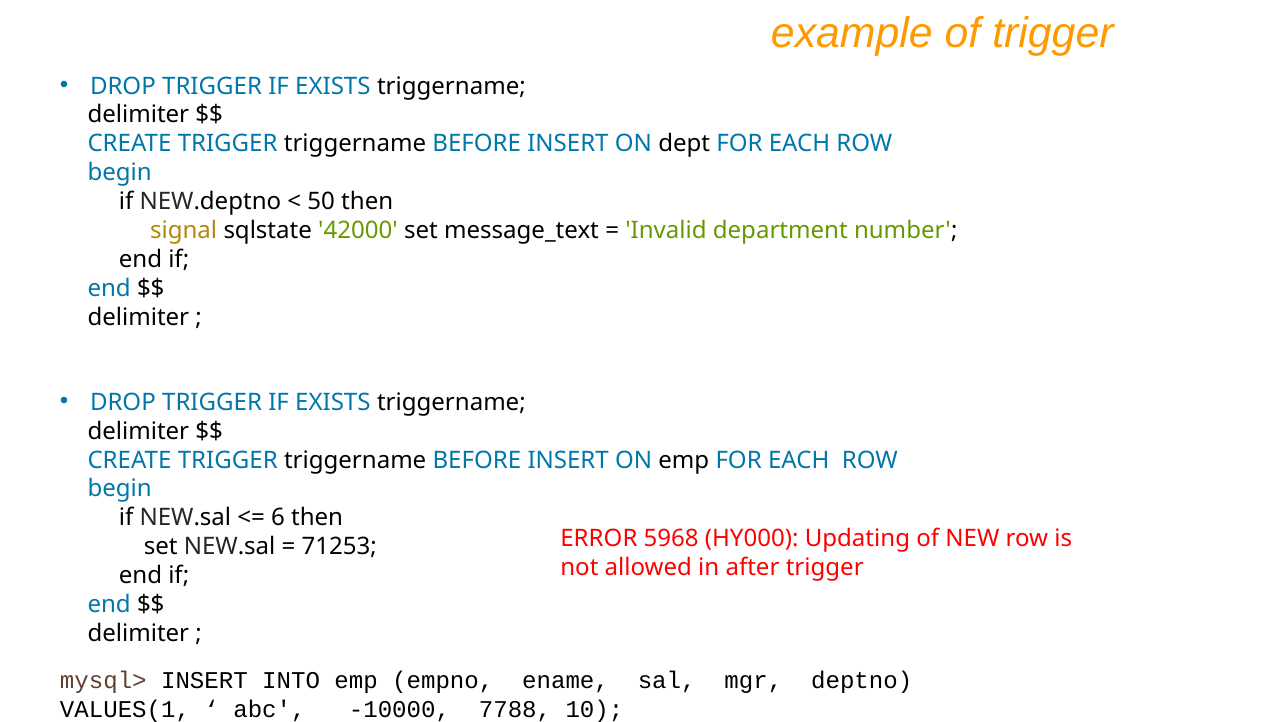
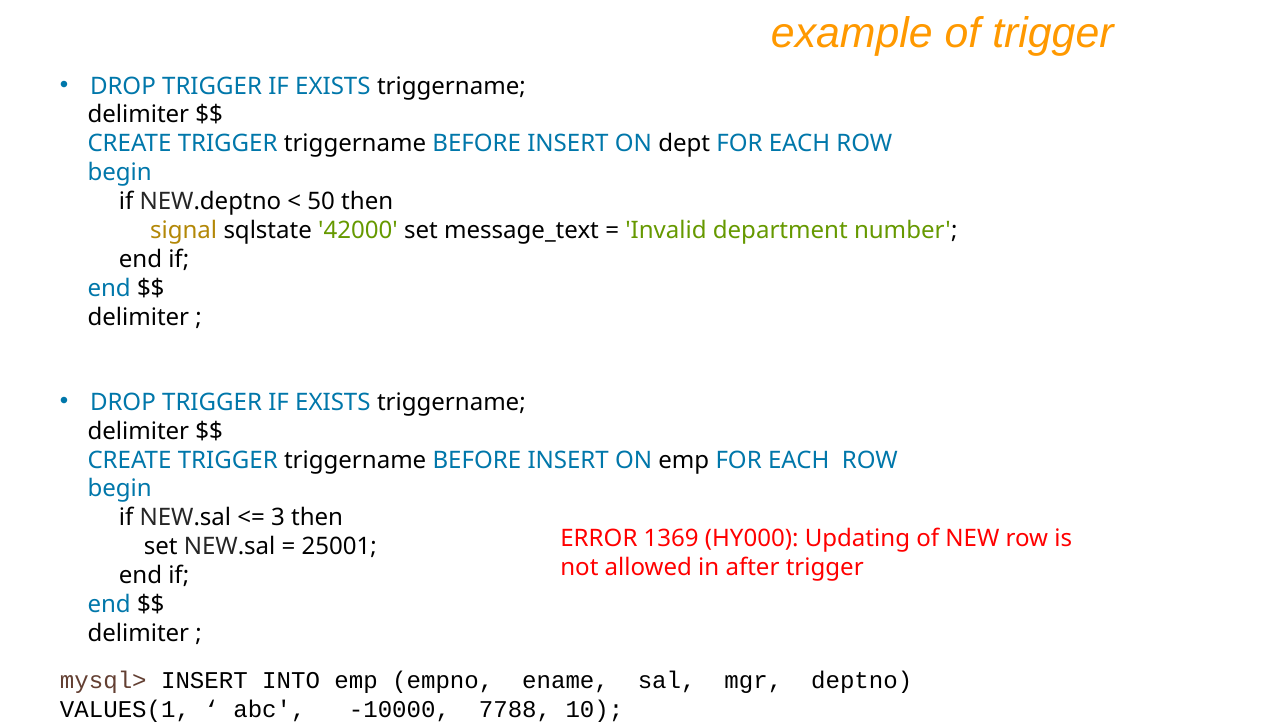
6: 6 -> 3
5968: 5968 -> 1369
71253: 71253 -> 25001
